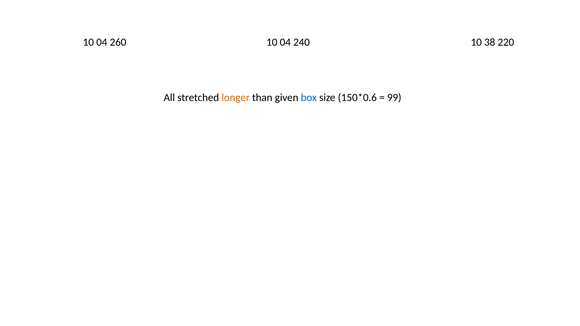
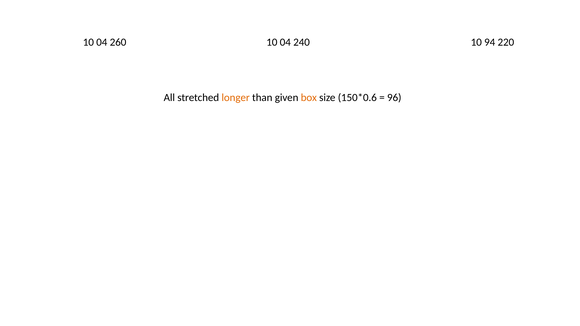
38: 38 -> 94
box colour: blue -> orange
99: 99 -> 96
